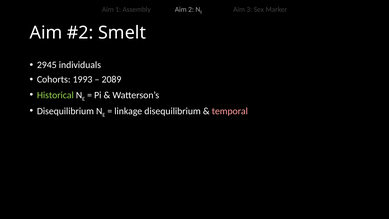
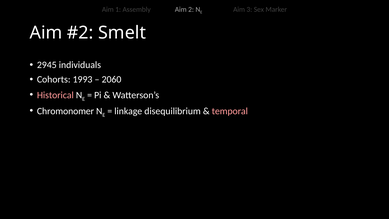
2089: 2089 -> 2060
Historical colour: light green -> pink
Disequilibrium at (65, 111): Disequilibrium -> Chromonomer
